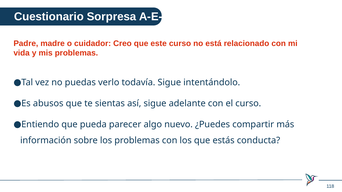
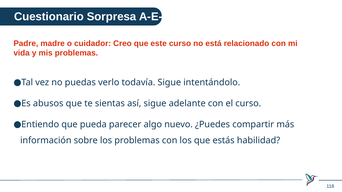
conducta: conducta -> habilidad
